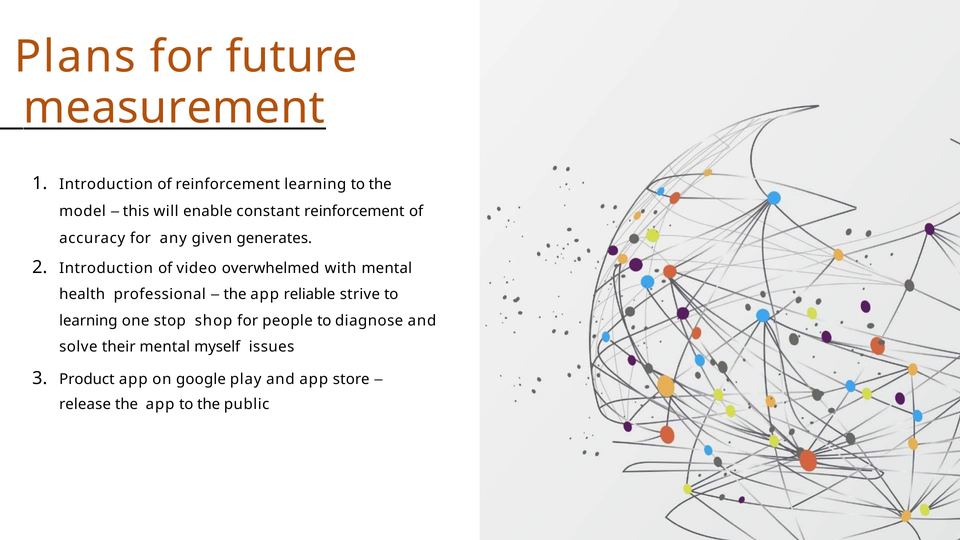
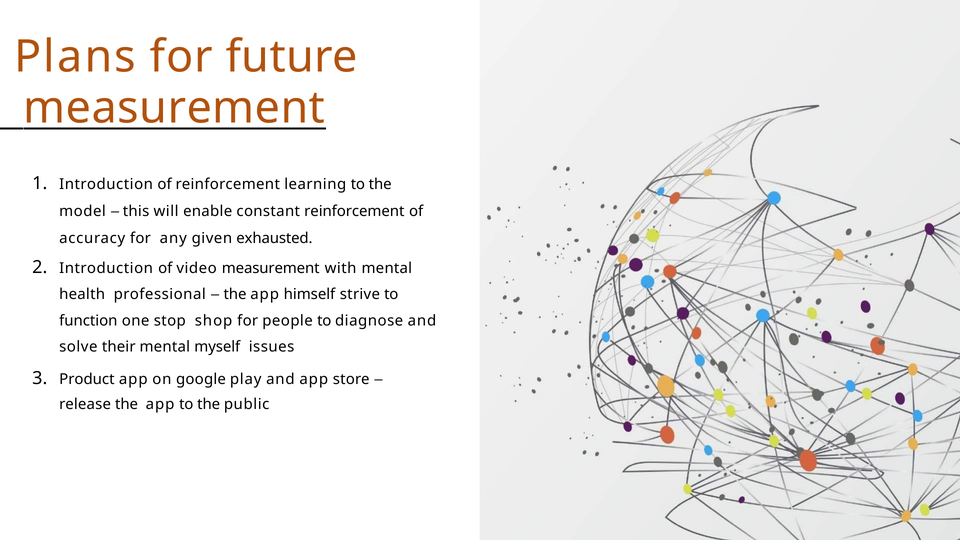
generates: generates -> exhausted
video overwhelmed: overwhelmed -> measurement
reliable: reliable -> himself
learning at (88, 321): learning -> function
